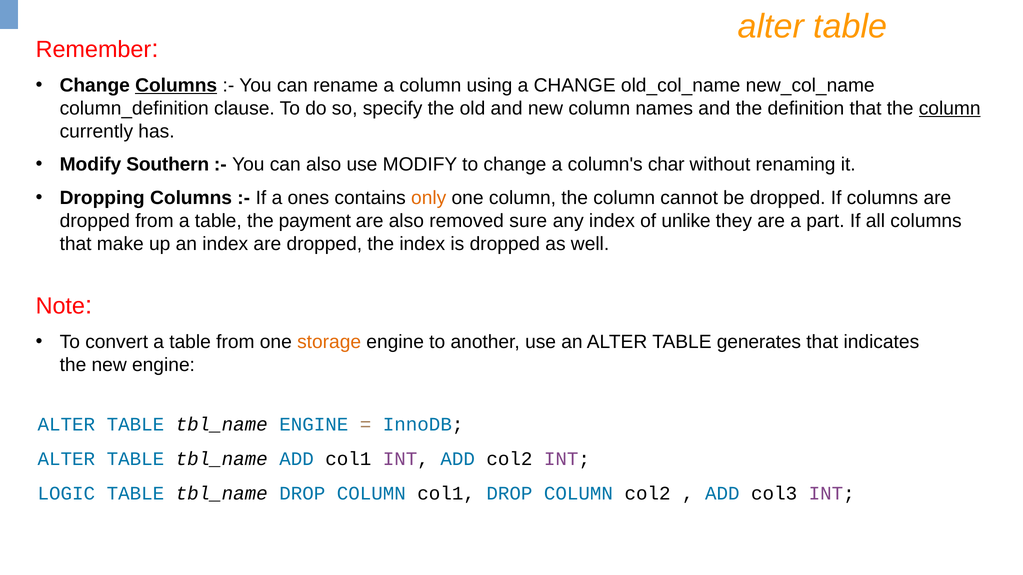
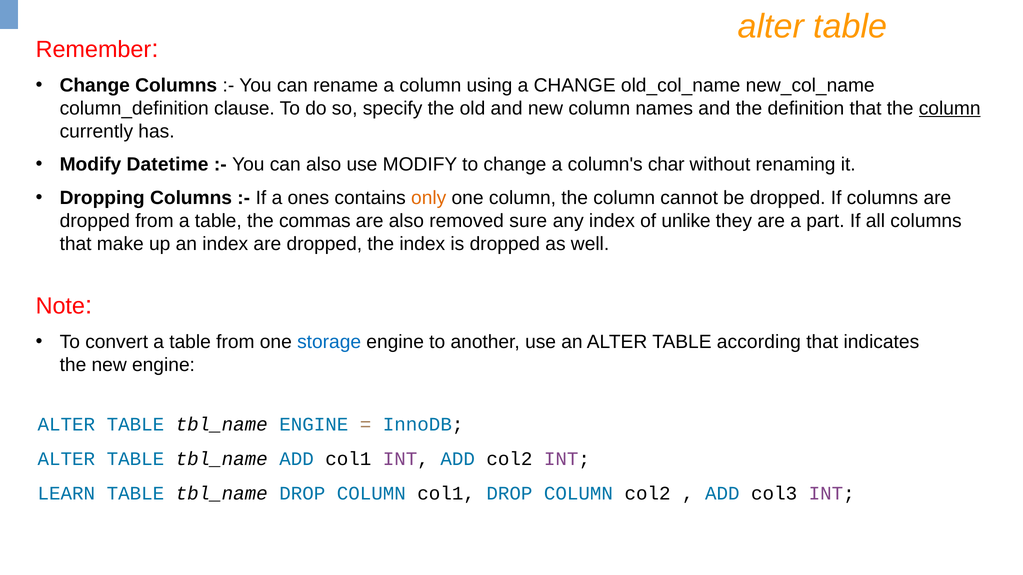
Columns at (176, 85) underline: present -> none
Southern: Southern -> Datetime
payment: payment -> commas
storage colour: orange -> blue
generates: generates -> according
LOGIC: LOGIC -> LEARN
